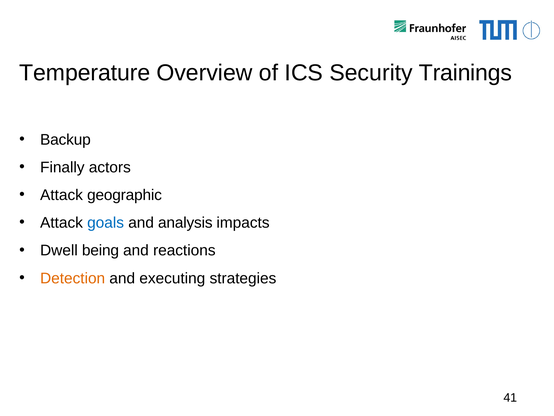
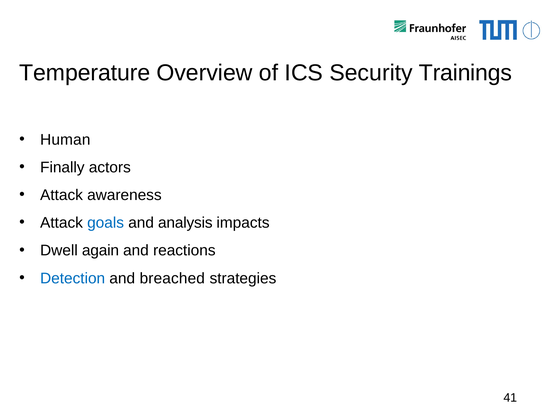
Backup: Backup -> Human
geographic: geographic -> awareness
being: being -> again
Detection colour: orange -> blue
executing: executing -> breached
